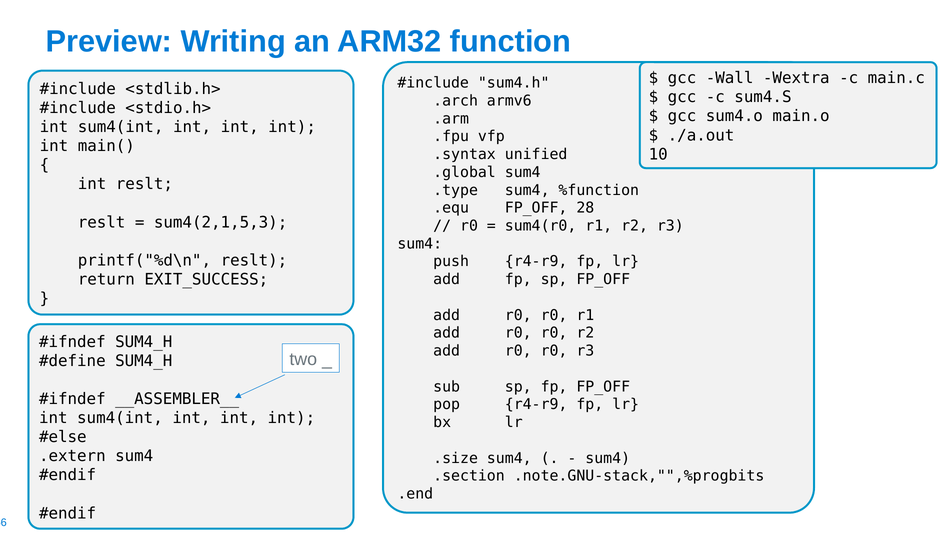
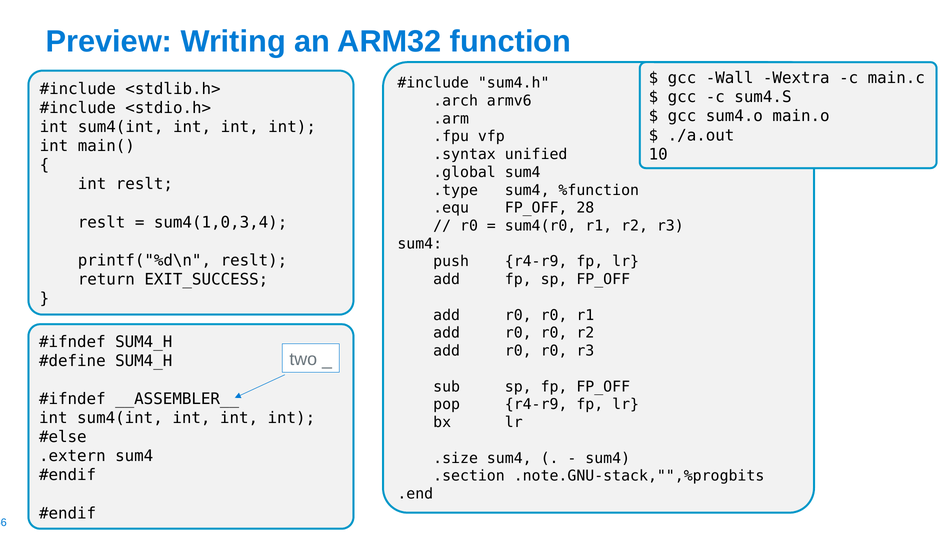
sum4(2,1,5,3: sum4(2,1,5,3 -> sum4(1,0,3,4
